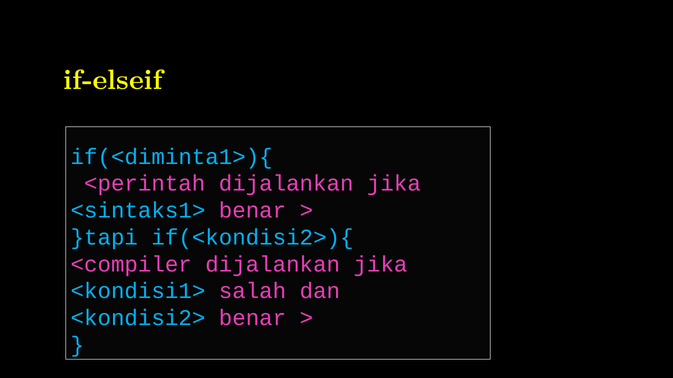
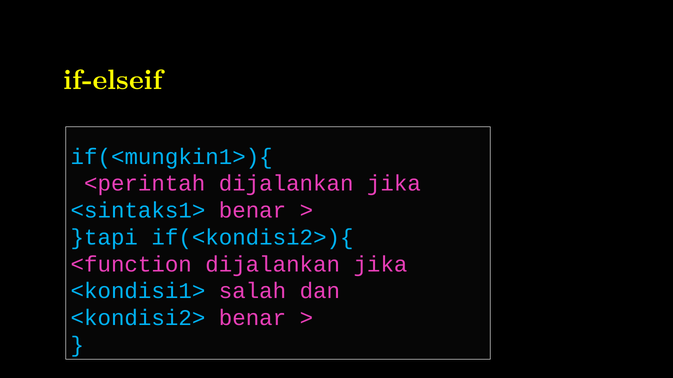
if(<diminta1>){: if(<diminta1>){ -> if(<mungkin1>){
<compiler: <compiler -> <function
